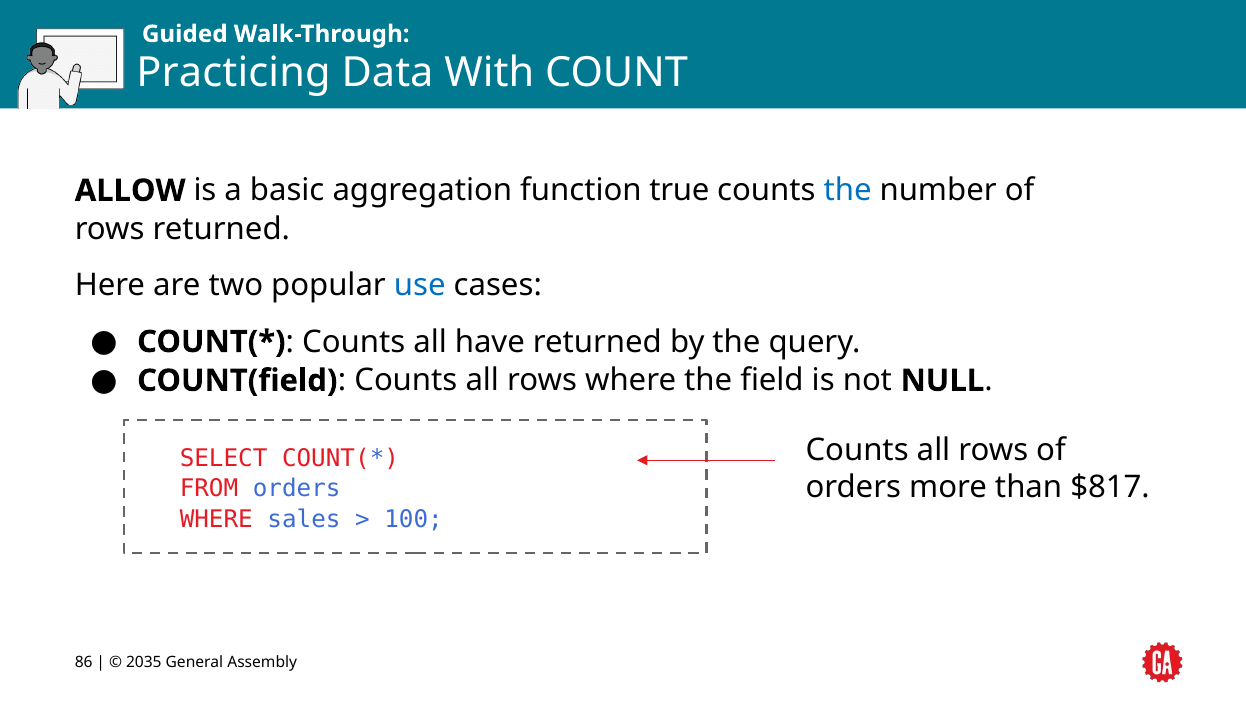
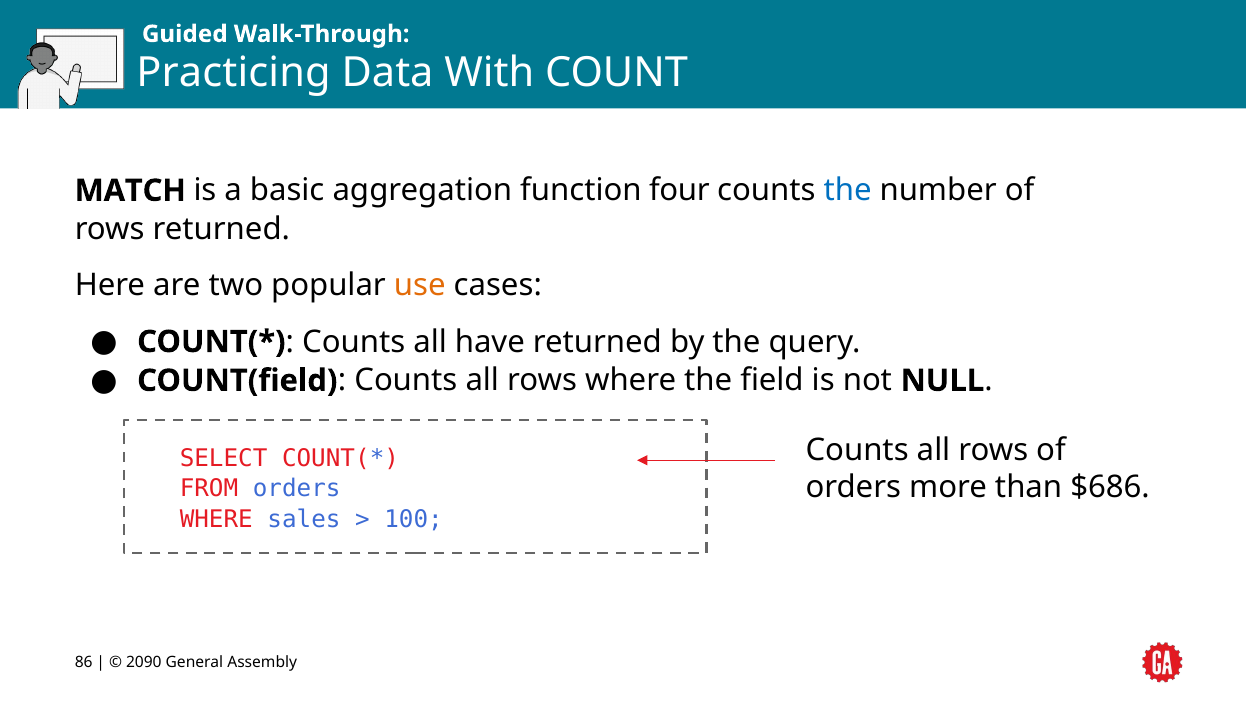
ALLOW: ALLOW -> MATCH
true: true -> four
use colour: blue -> orange
$817: $817 -> $686
2035: 2035 -> 2090
